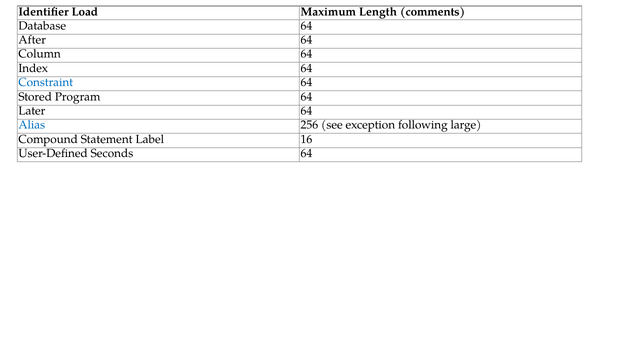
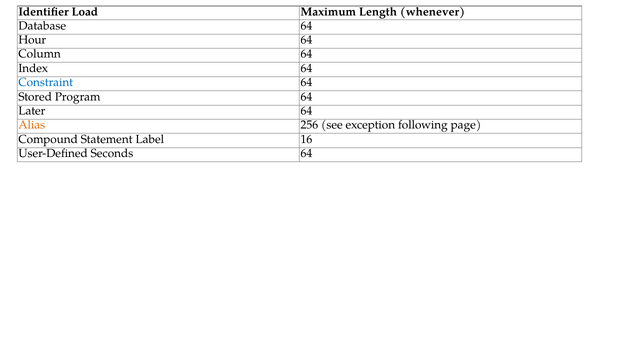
comments: comments -> whenever
After: After -> Hour
Alias colour: blue -> orange
large: large -> page
